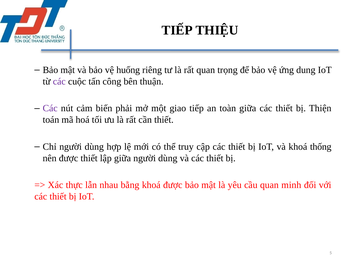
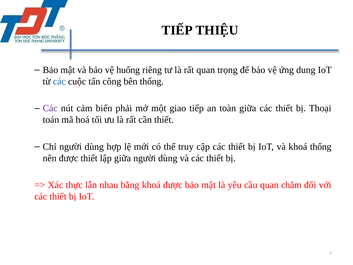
các at (59, 81) colour: purple -> blue
bên thuận: thuận -> thống
Thiện: Thiện -> Thoại
minh: minh -> chăm
